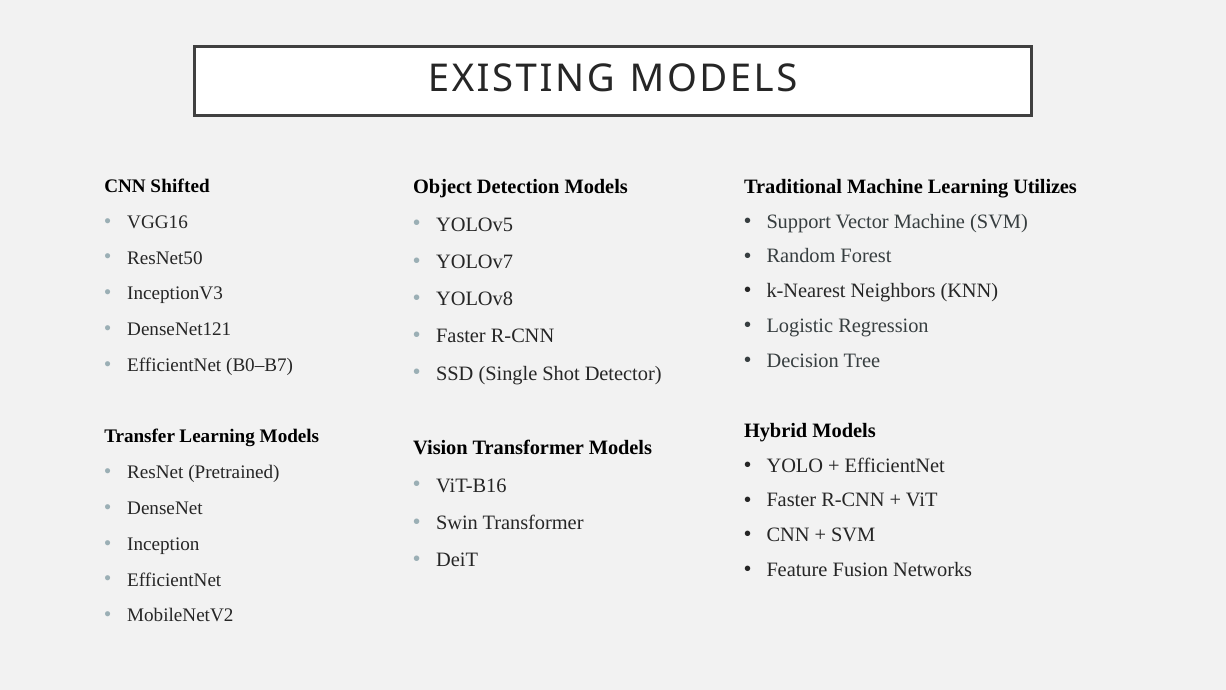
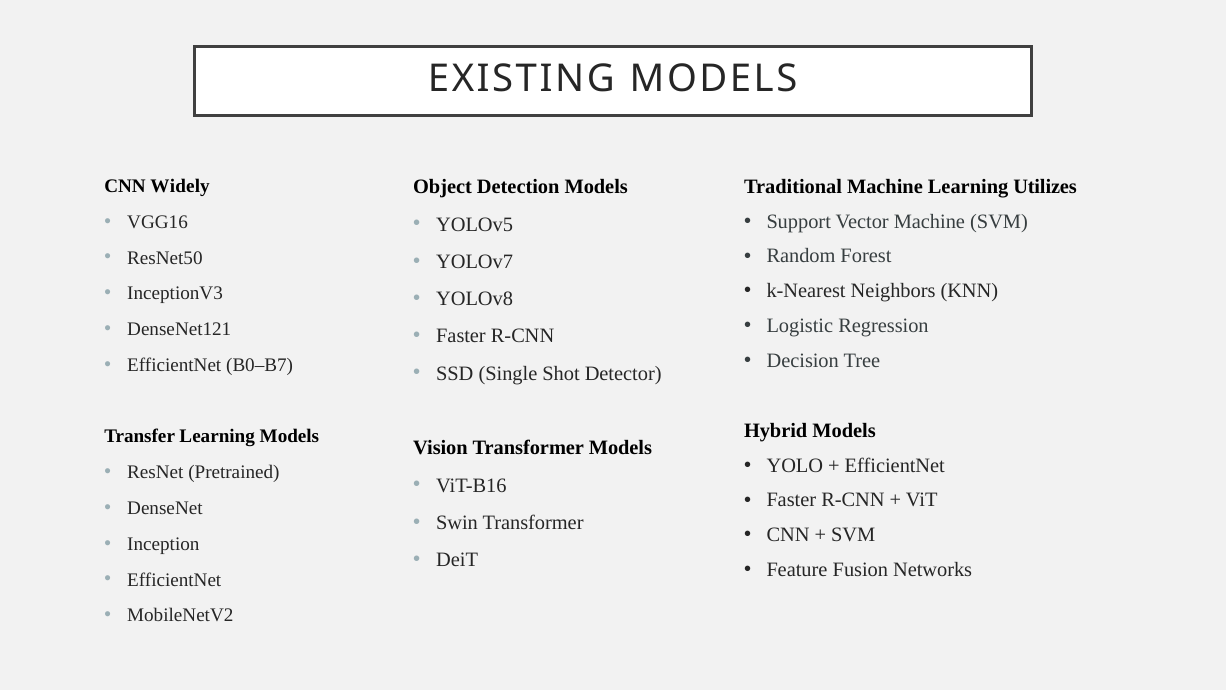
Shifted: Shifted -> Widely
